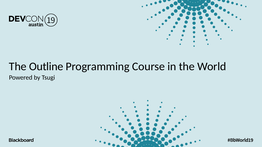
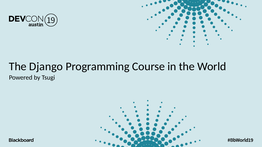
Outline: Outline -> Django
